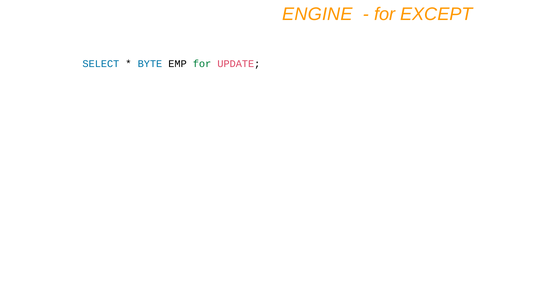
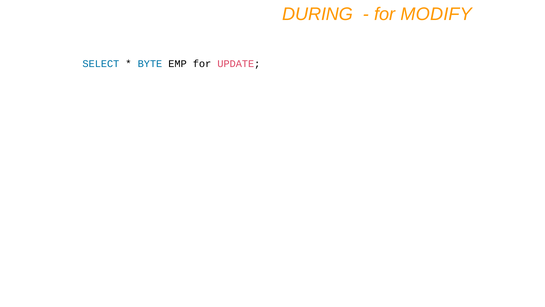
ENGINE: ENGINE -> DURING
EXCEPT: EXCEPT -> MODIFY
for at (202, 64) colour: green -> black
